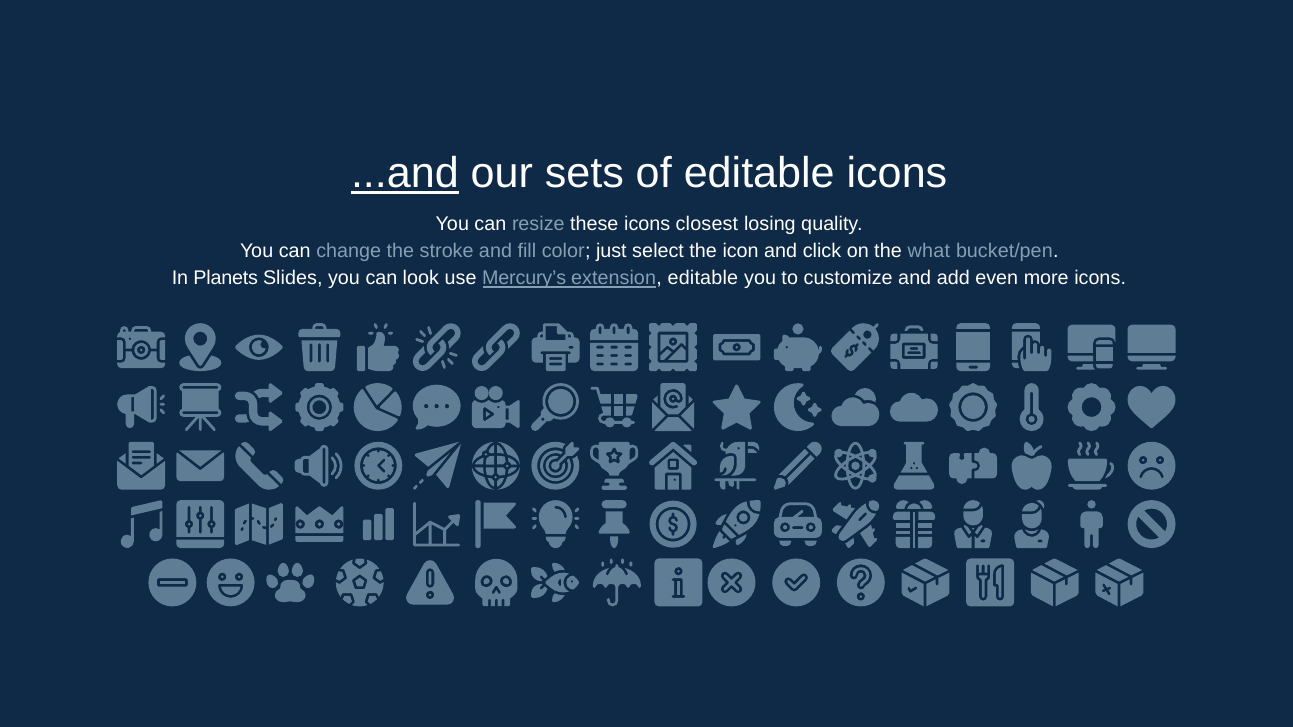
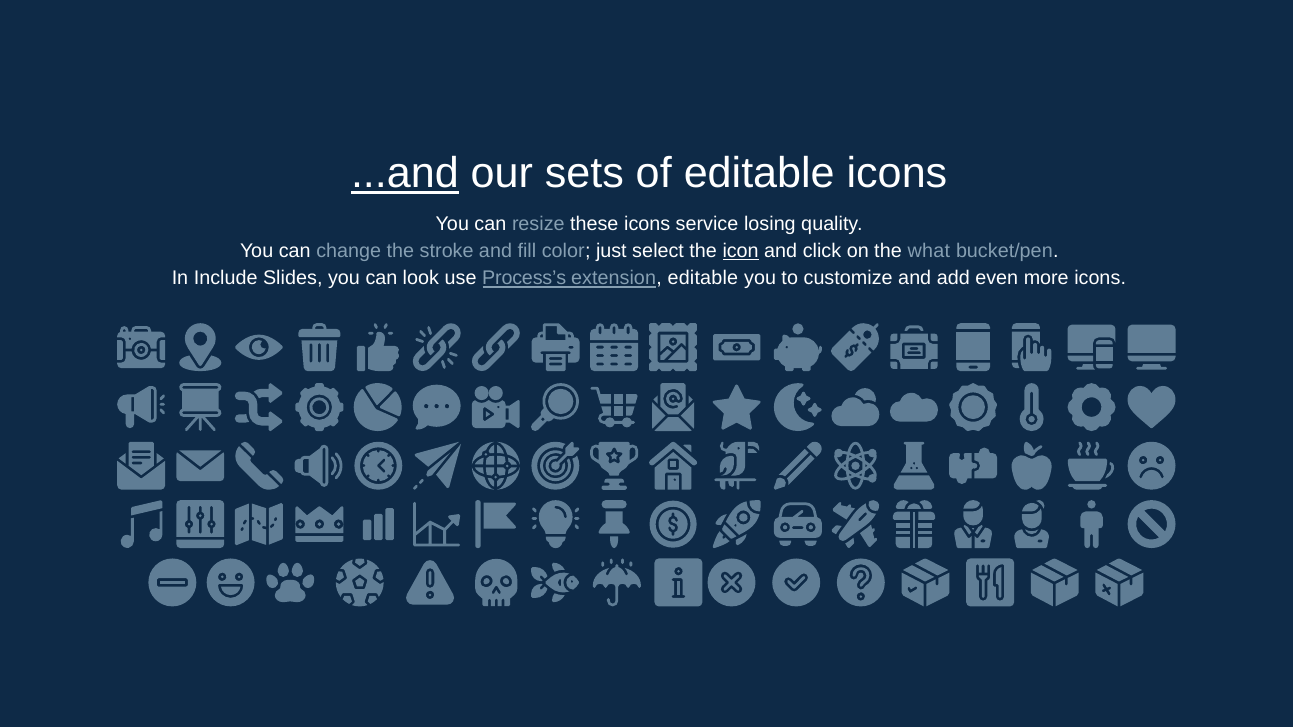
closest: closest -> service
icon underline: none -> present
Planets: Planets -> Include
Mercury’s: Mercury’s -> Process’s
